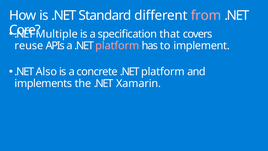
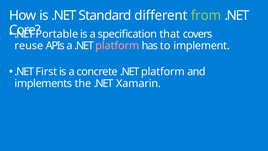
from colour: pink -> light green
Multiple: Multiple -> Portable
Also: Also -> First
